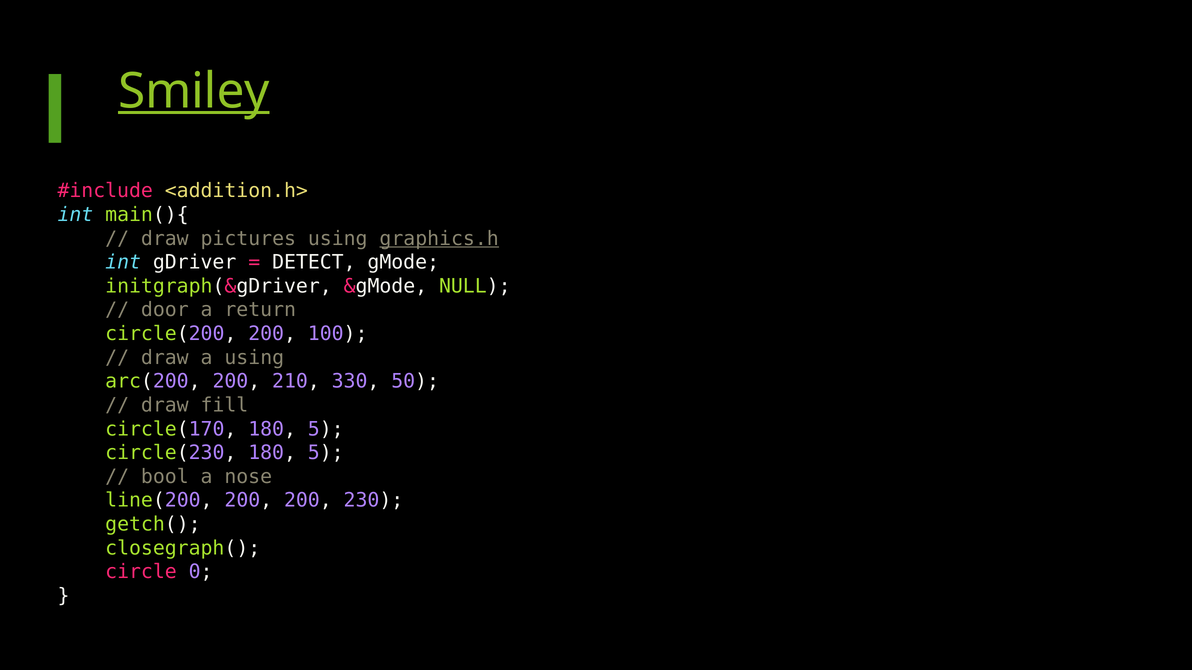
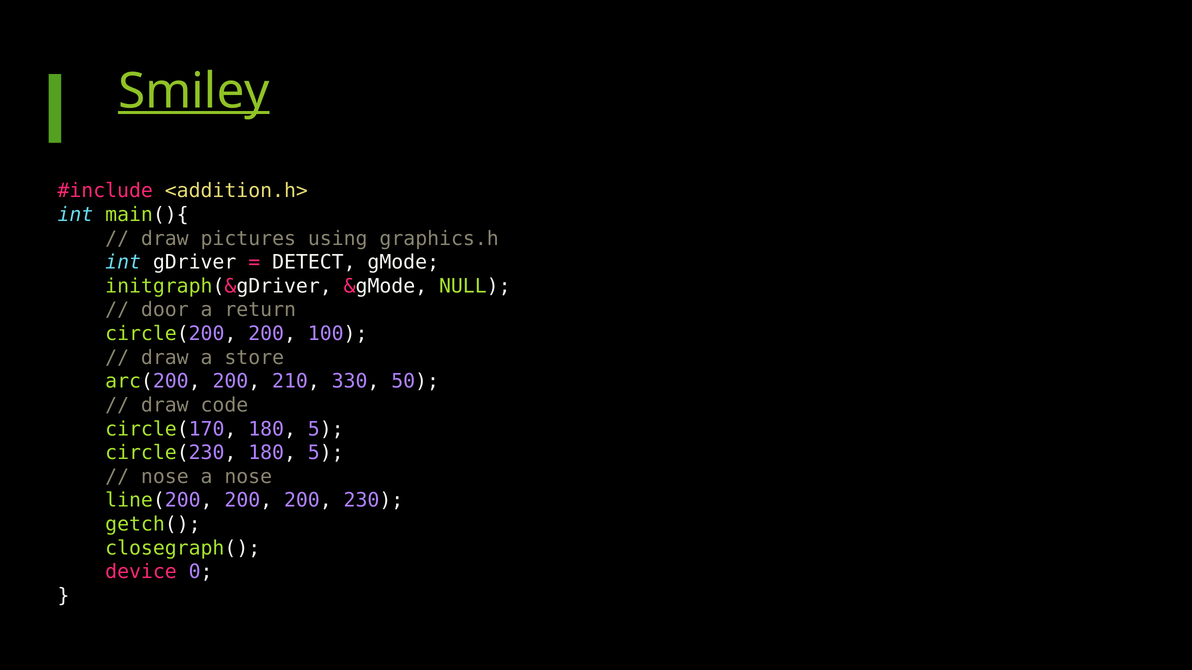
graphics.h underline: present -> none
a using: using -> store
fill: fill -> code
bool at (165, 477): bool -> nose
circle: circle -> device
